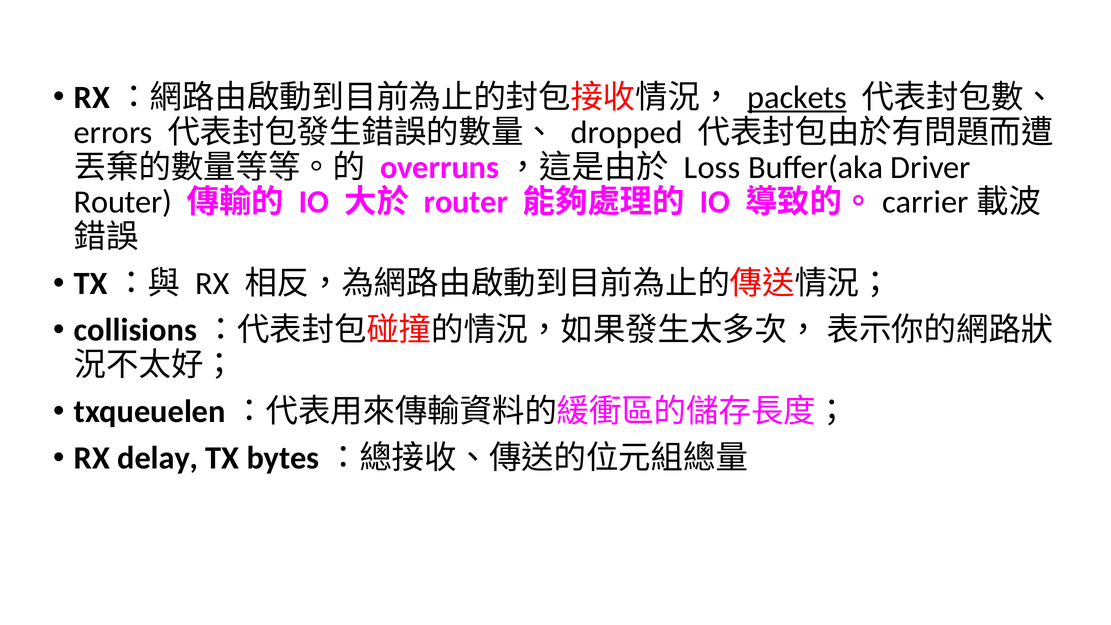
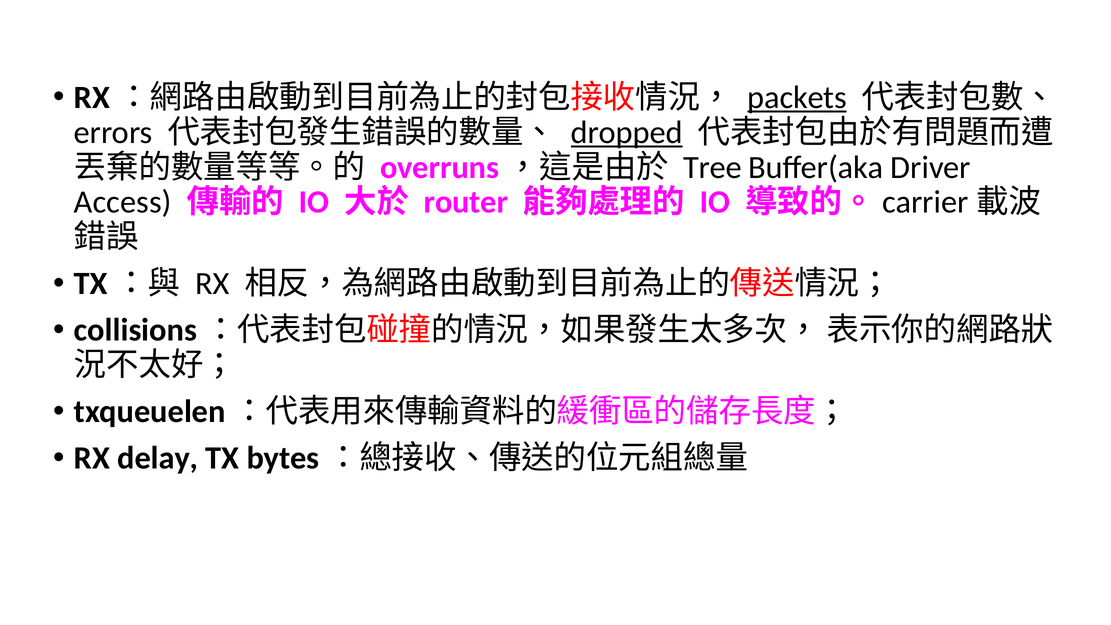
dropped underline: none -> present
Loss: Loss -> Tree
Router at (123, 202): Router -> Access
